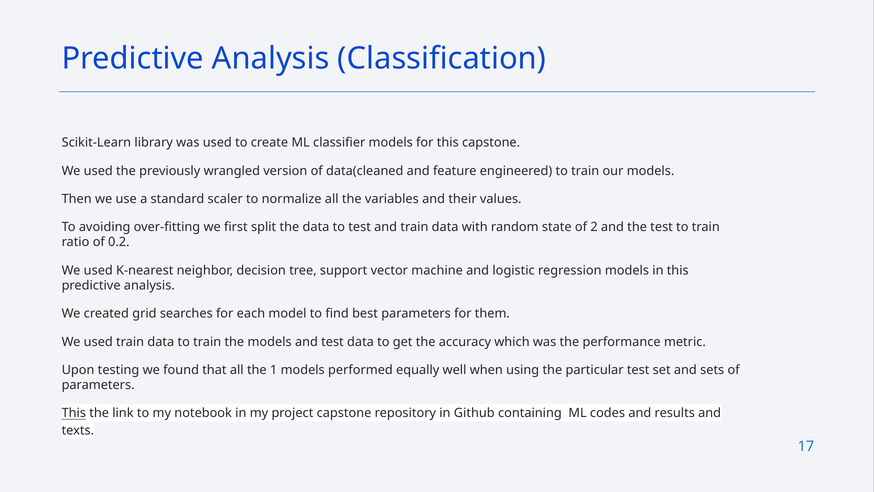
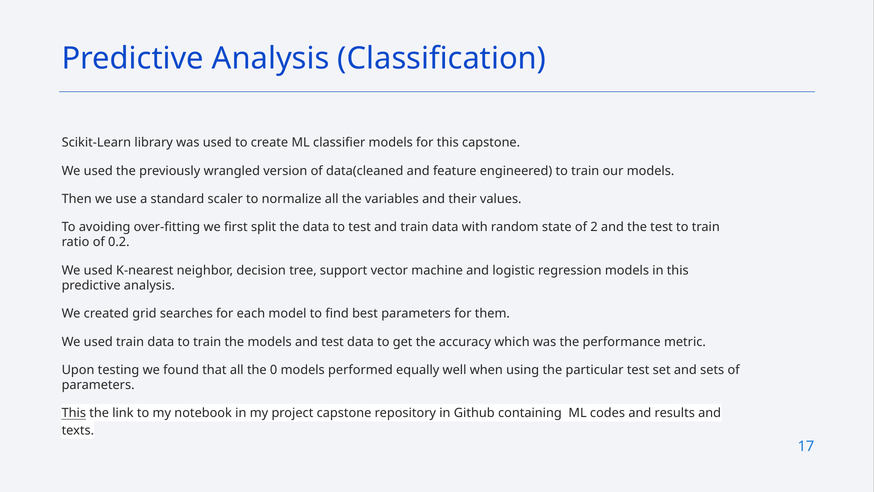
1: 1 -> 0
